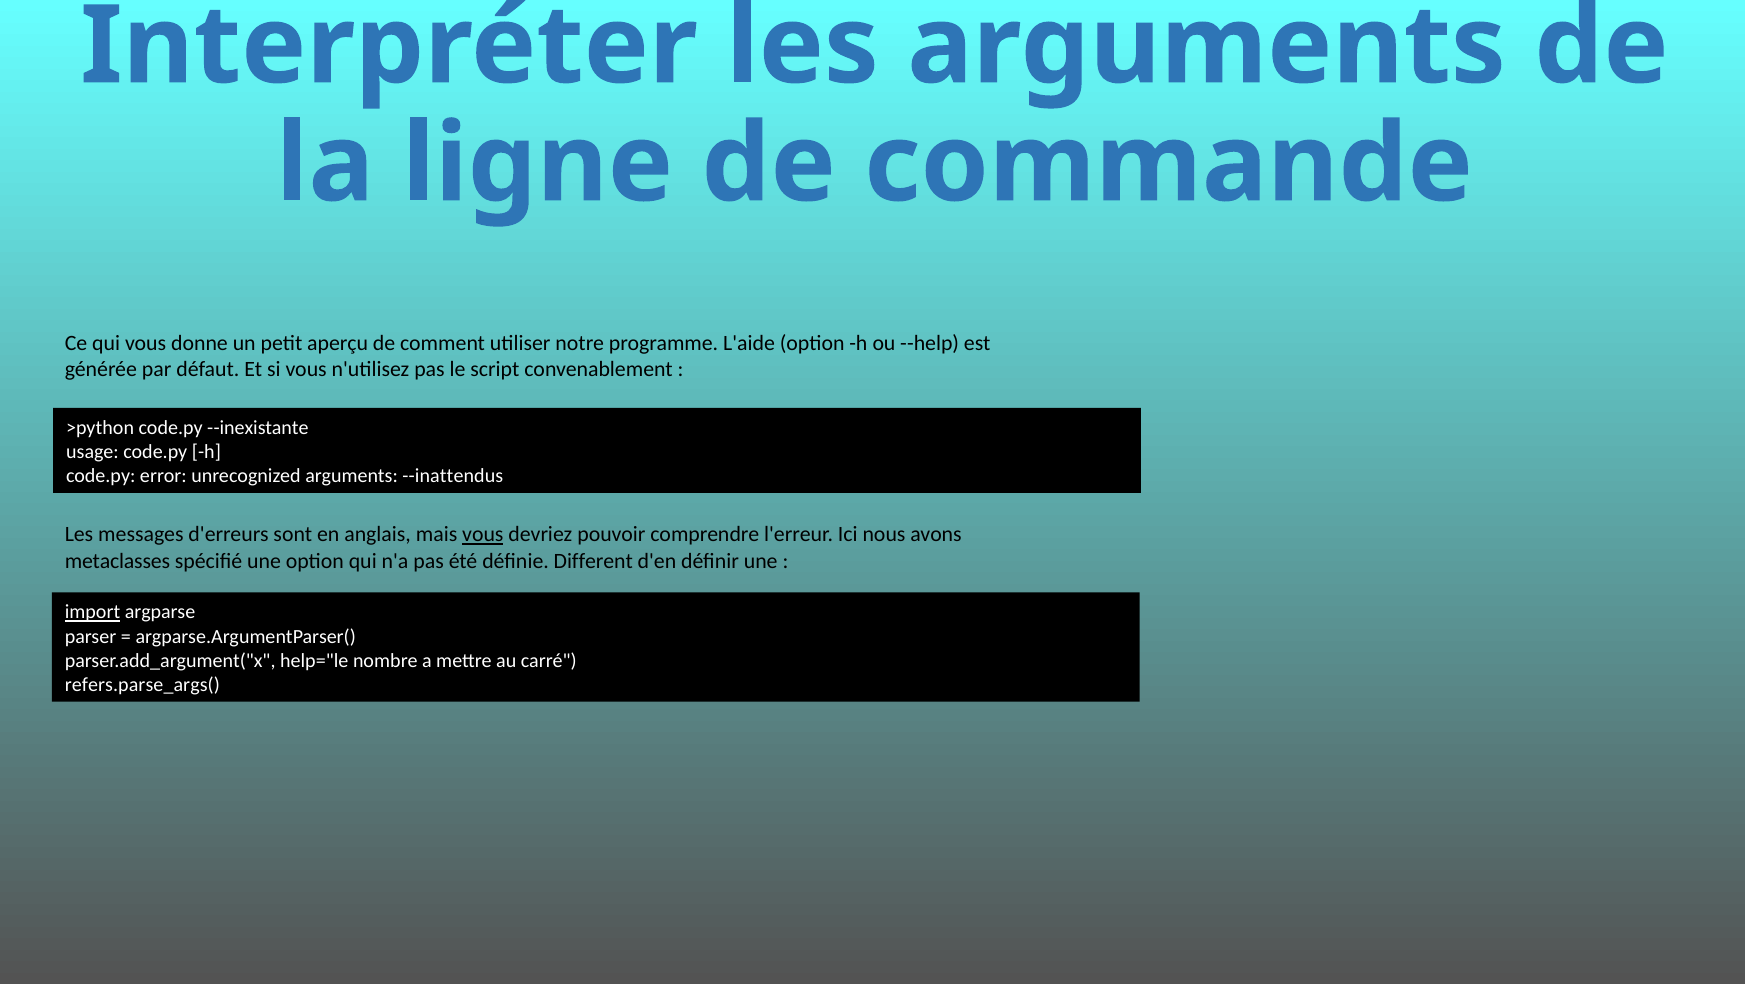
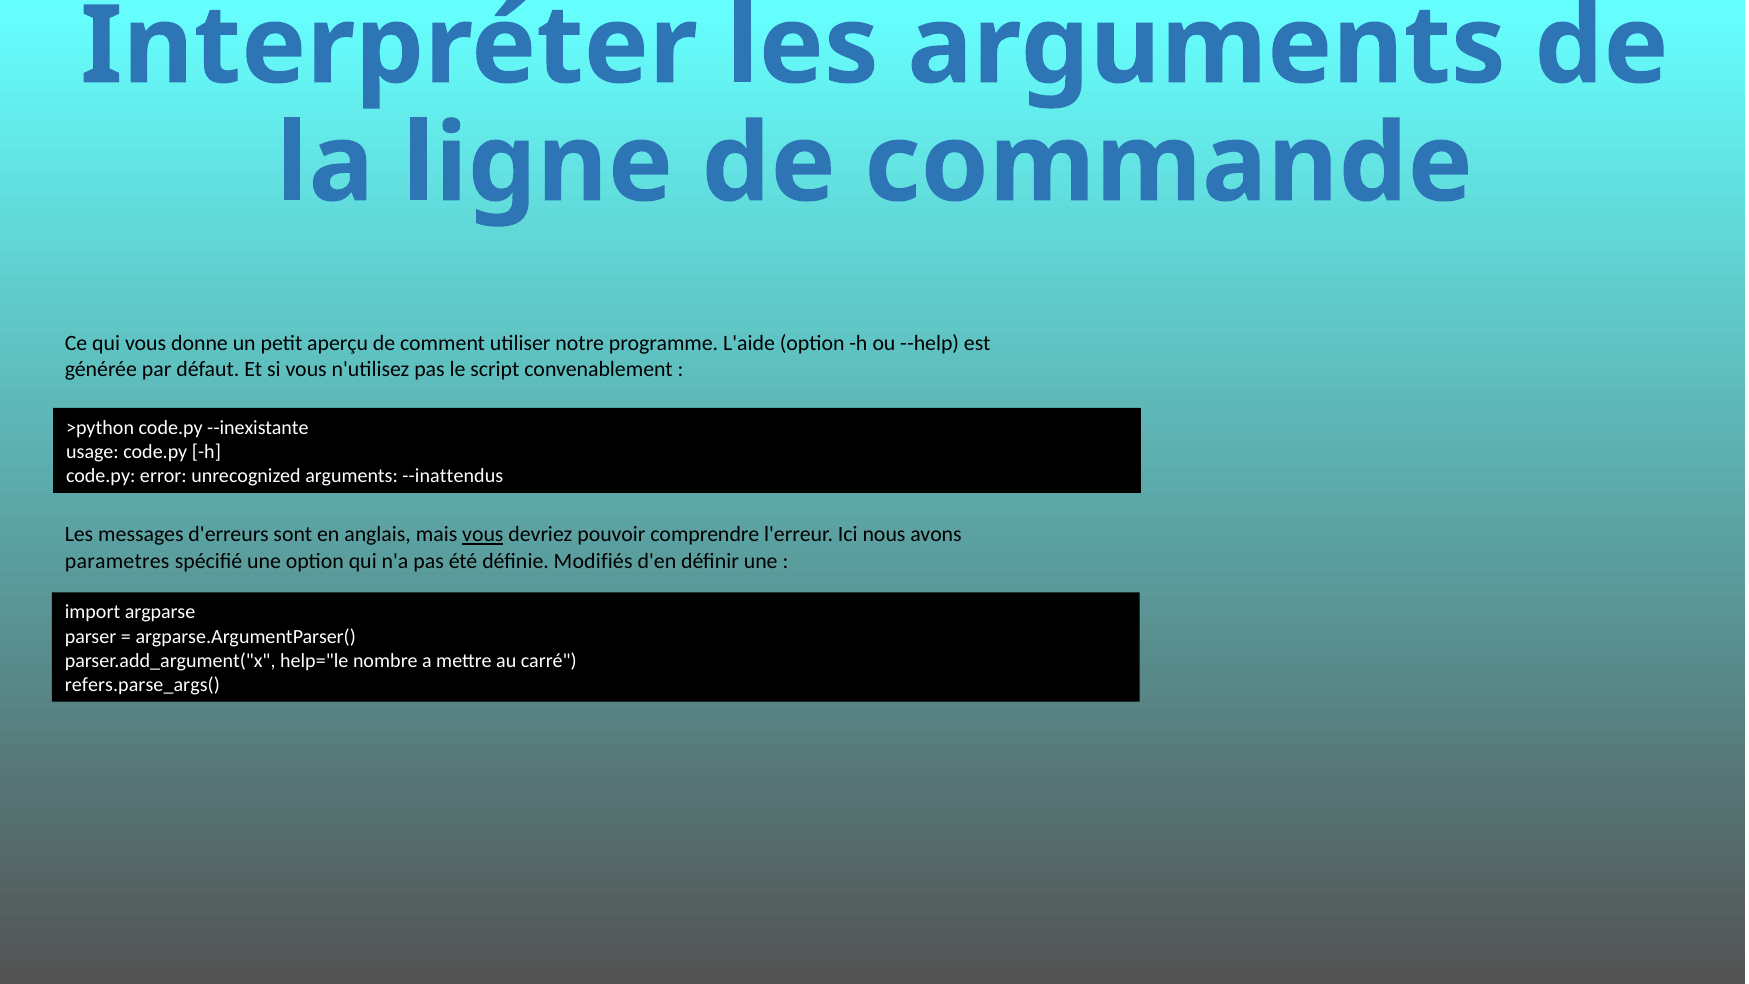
metaclasses: metaclasses -> parametres
Different: Different -> Modifiés
import underline: present -> none
